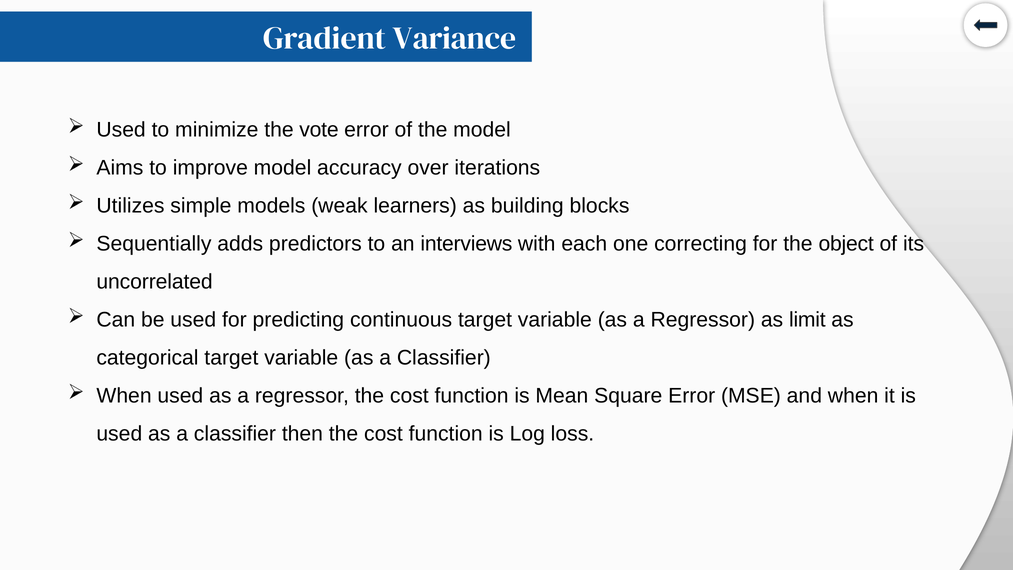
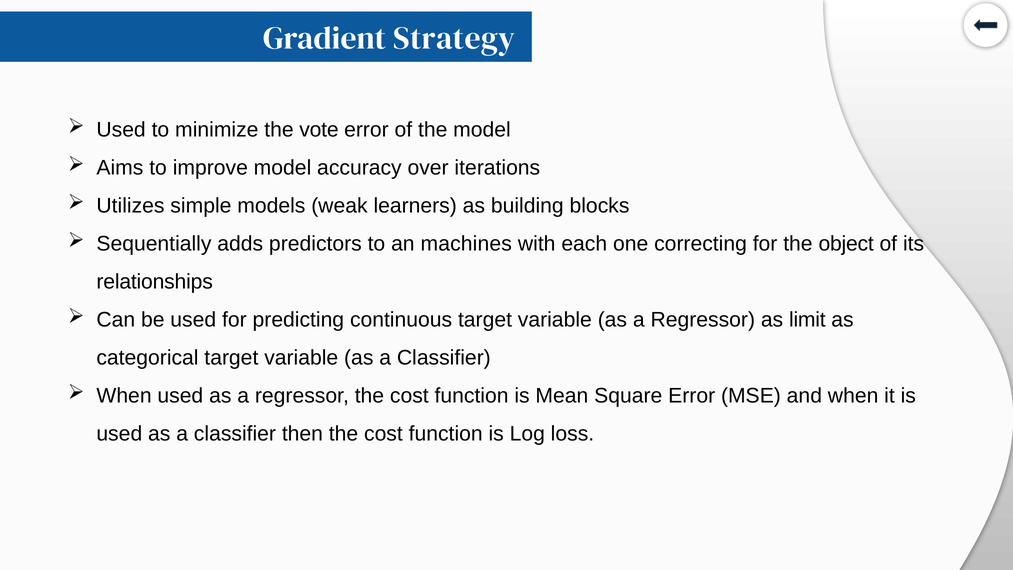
Variance: Variance -> Strategy
interviews: interviews -> machines
uncorrelated: uncorrelated -> relationships
